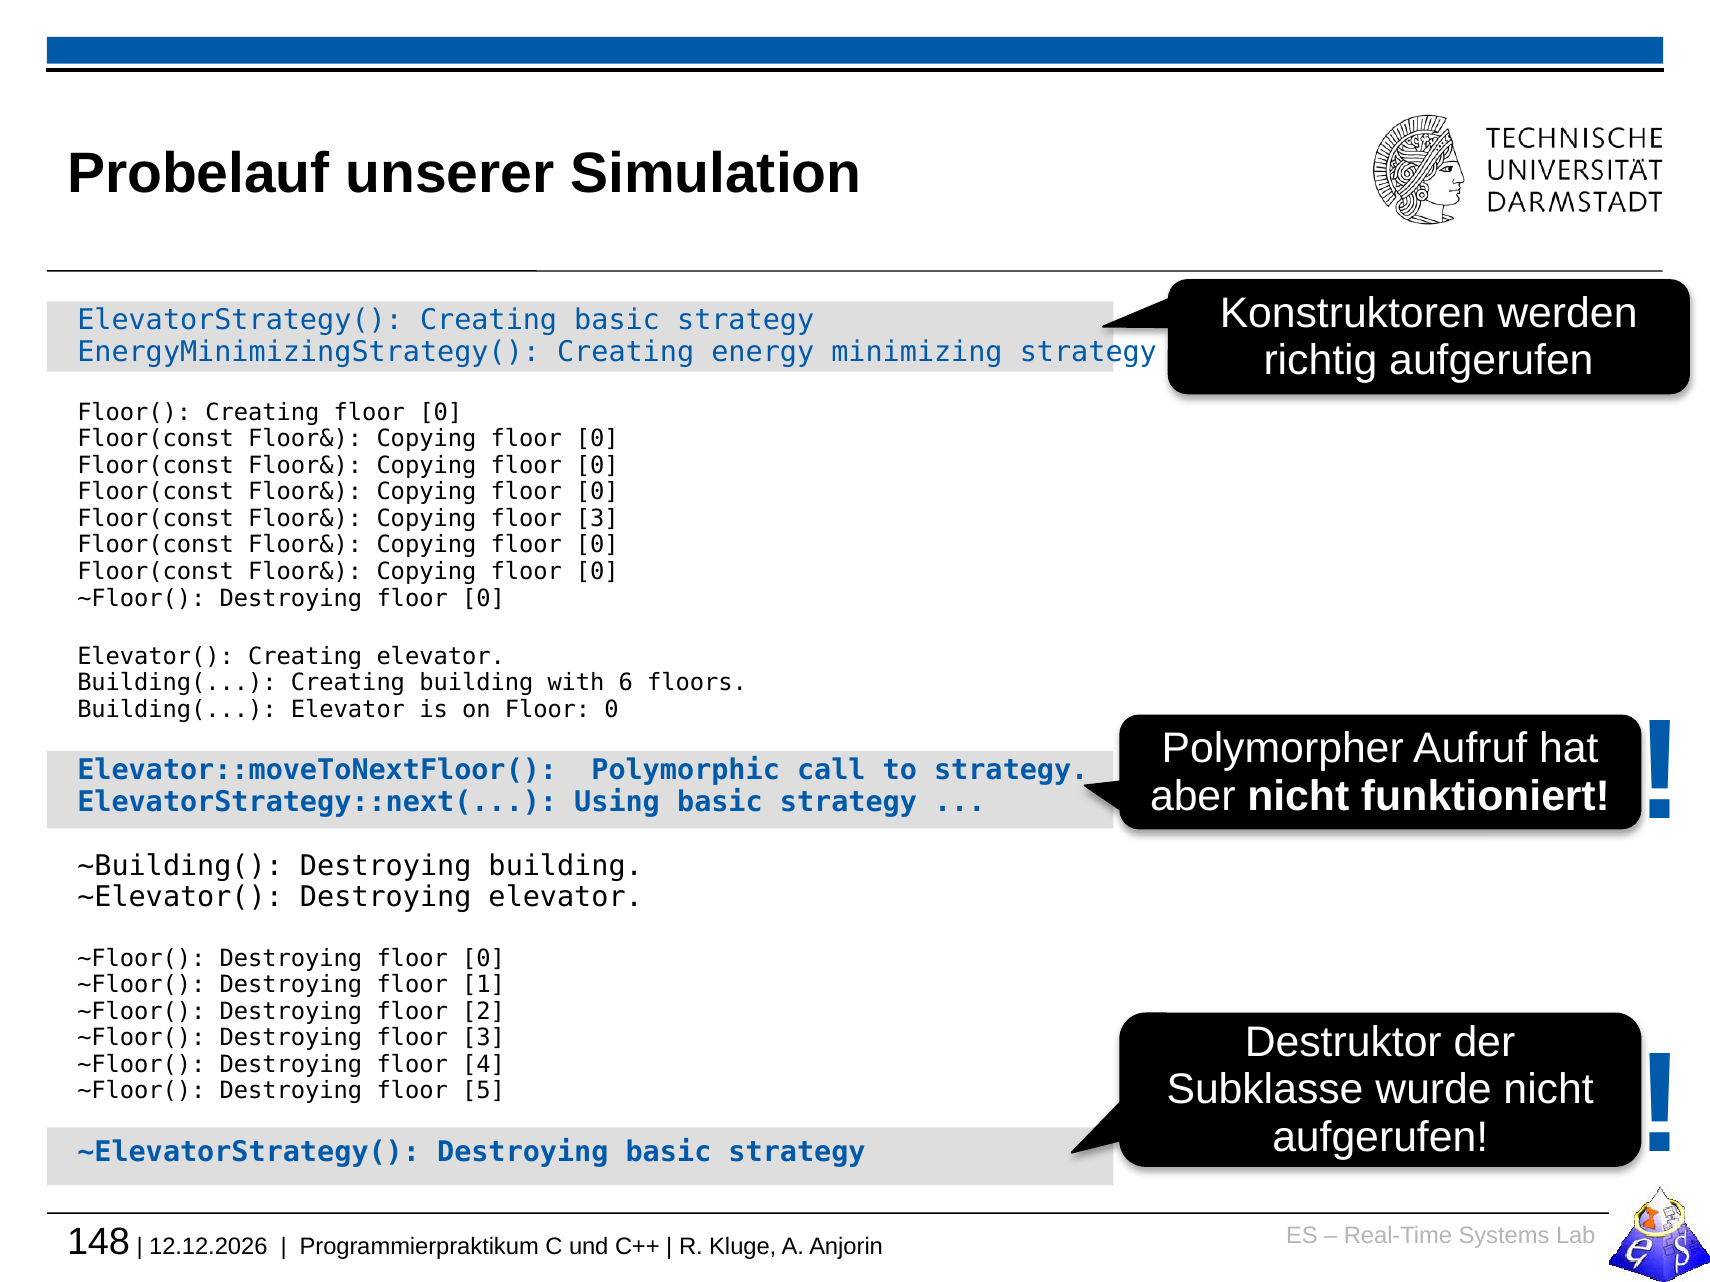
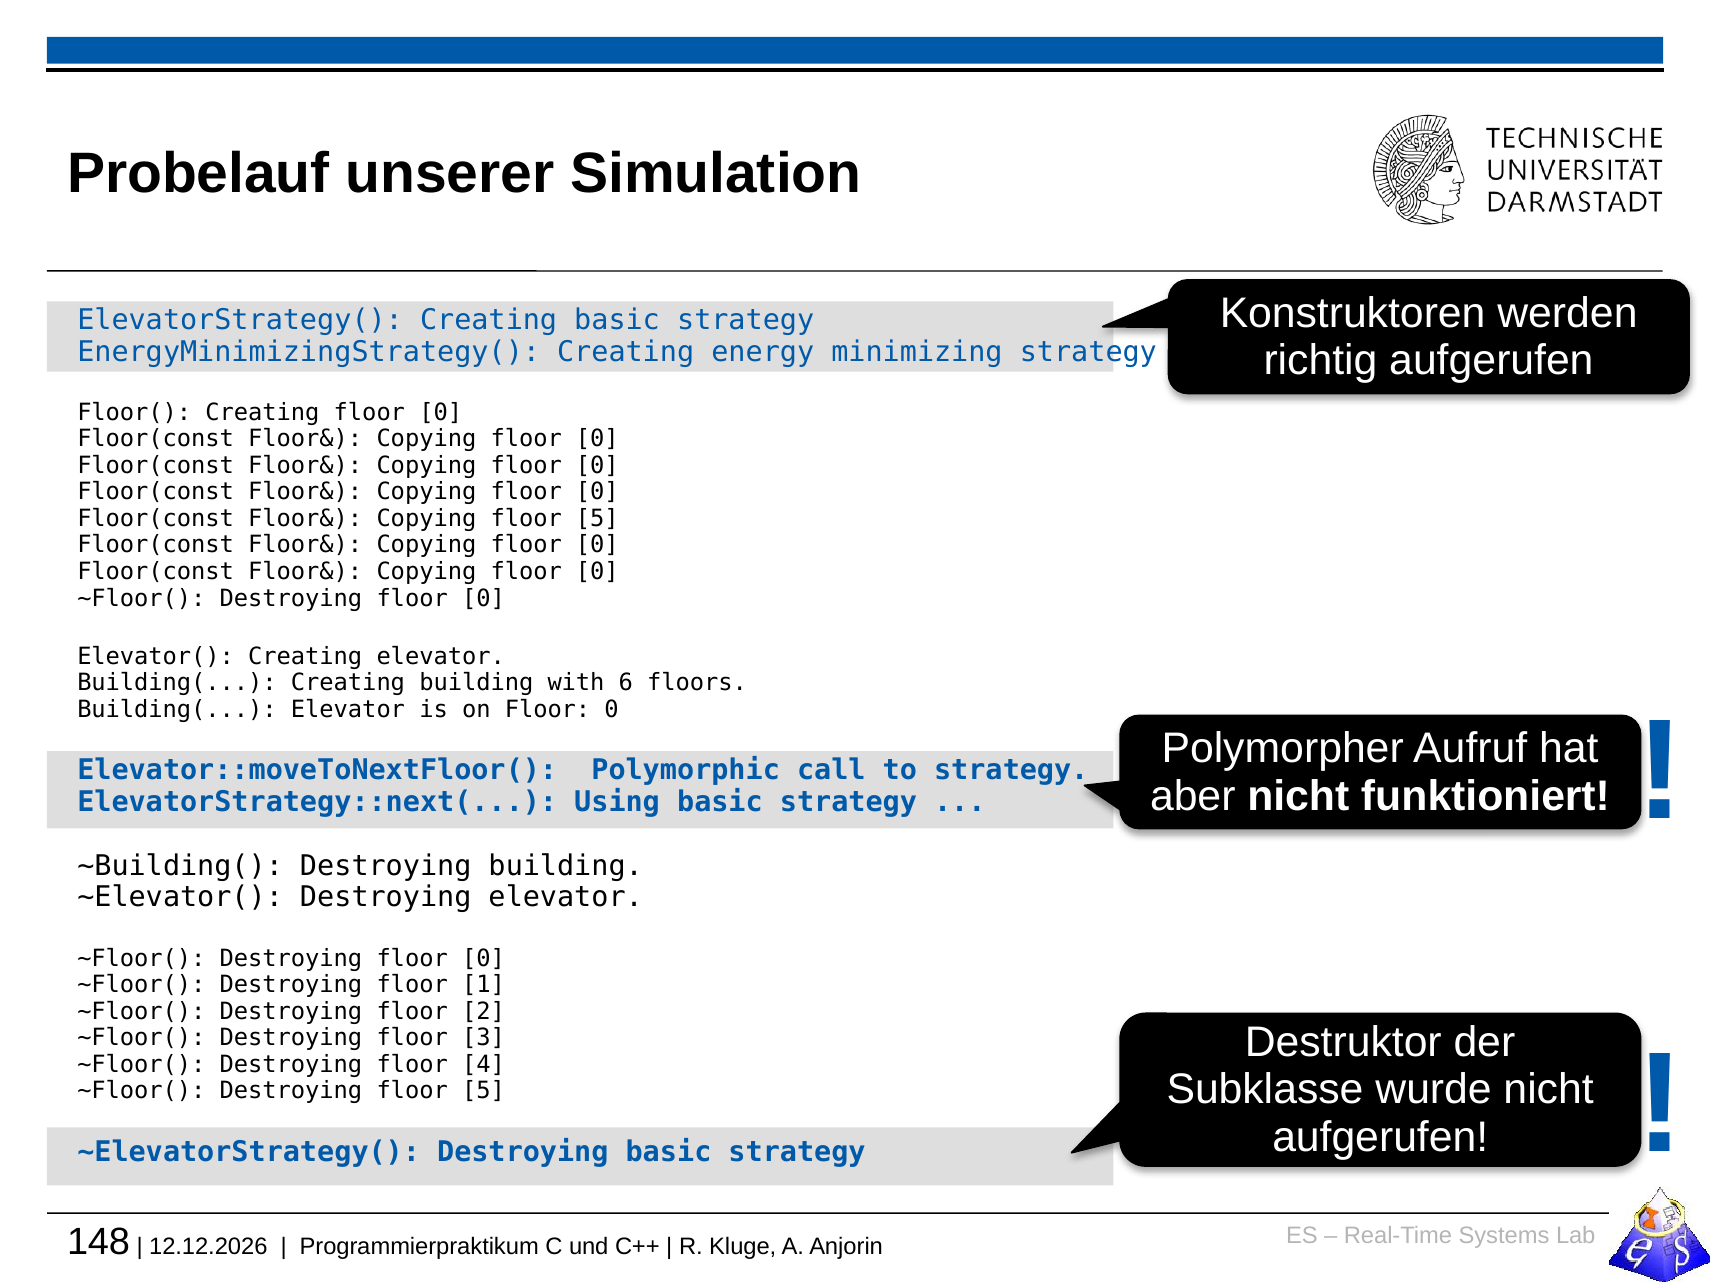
Copying floor 3: 3 -> 5
